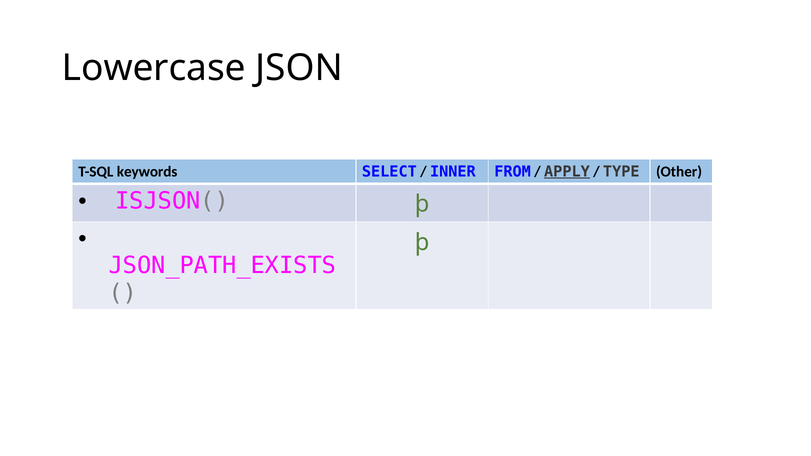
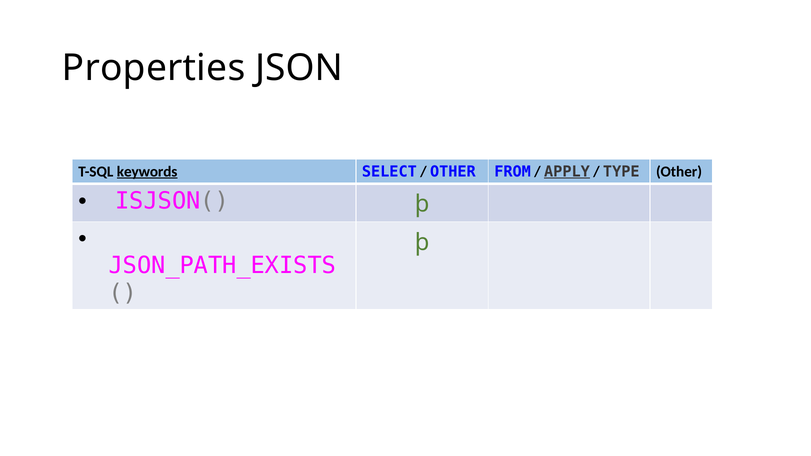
Lowercase: Lowercase -> Properties
keywords underline: none -> present
INNER at (453, 172): INNER -> OTHER
